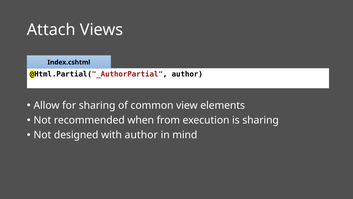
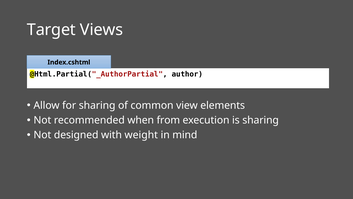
Attach: Attach -> Target
with author: author -> weight
